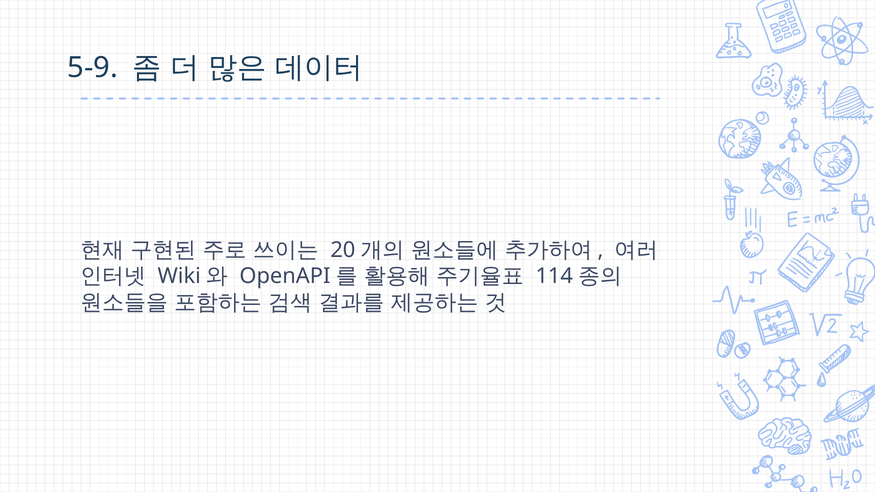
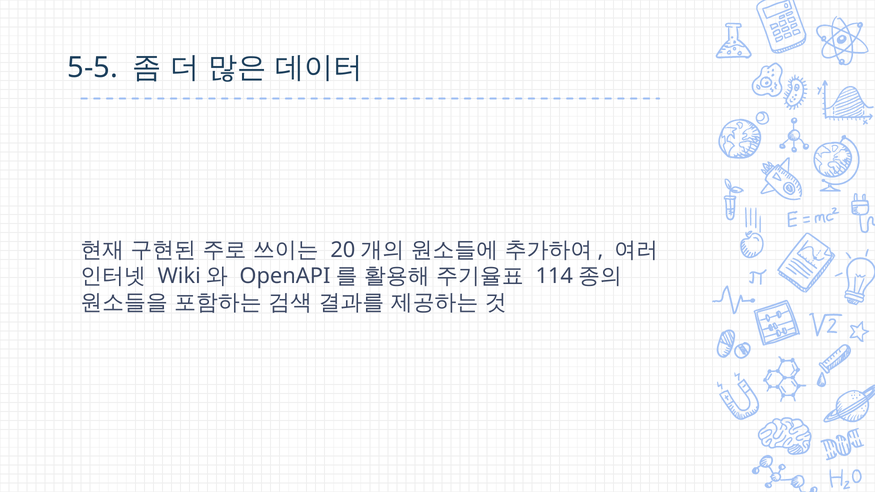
5-9: 5-9 -> 5-5
